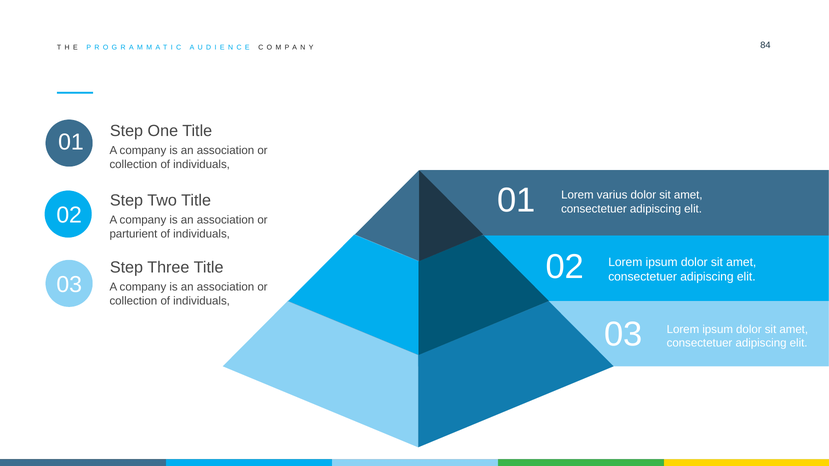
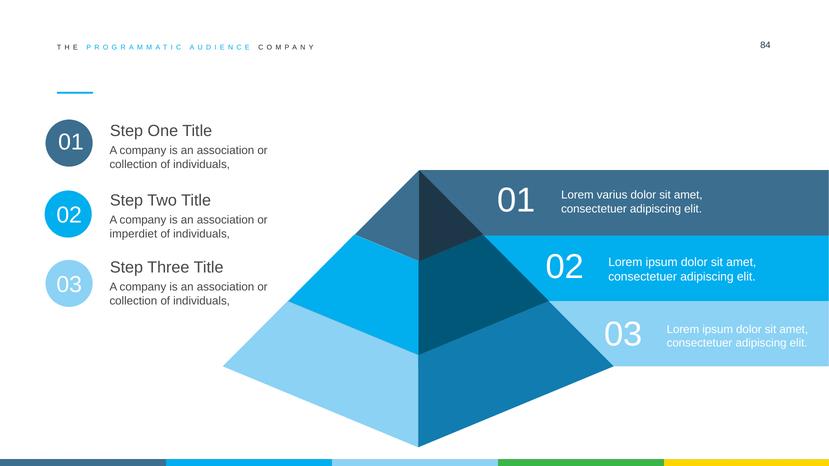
parturient: parturient -> imperdiet
